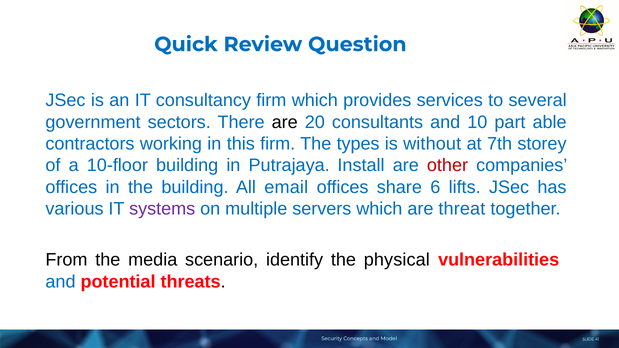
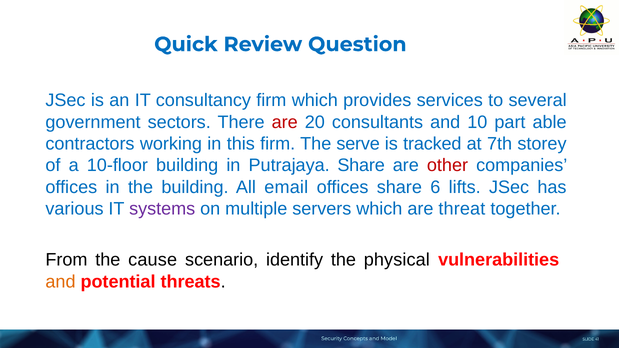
are at (285, 122) colour: black -> red
types: types -> serve
without: without -> tracked
Putrajaya Install: Install -> Share
media: media -> cause
and at (61, 282) colour: blue -> orange
